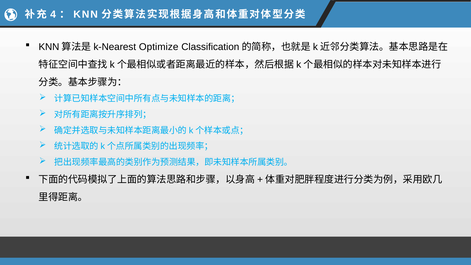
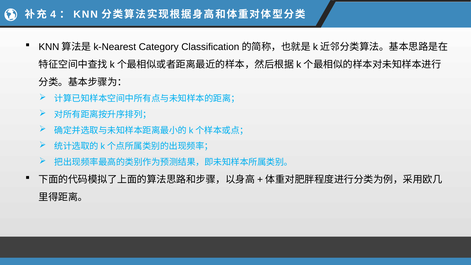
Optimize: Optimize -> Category
